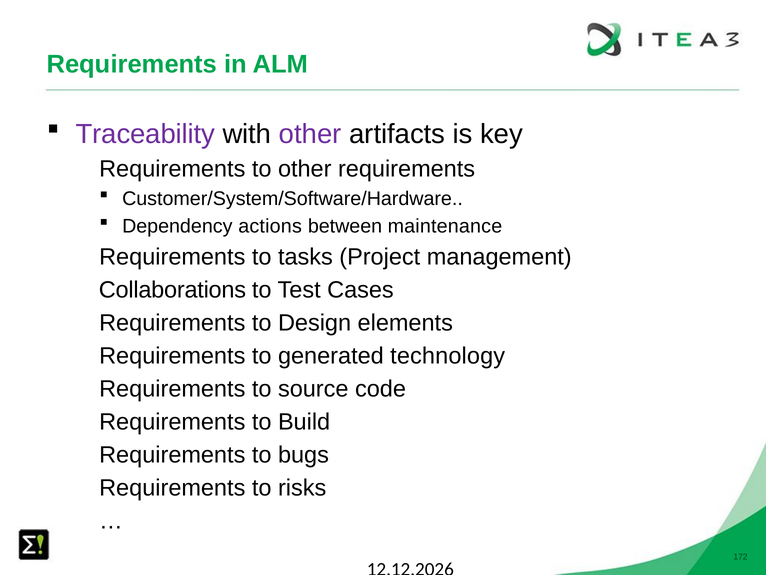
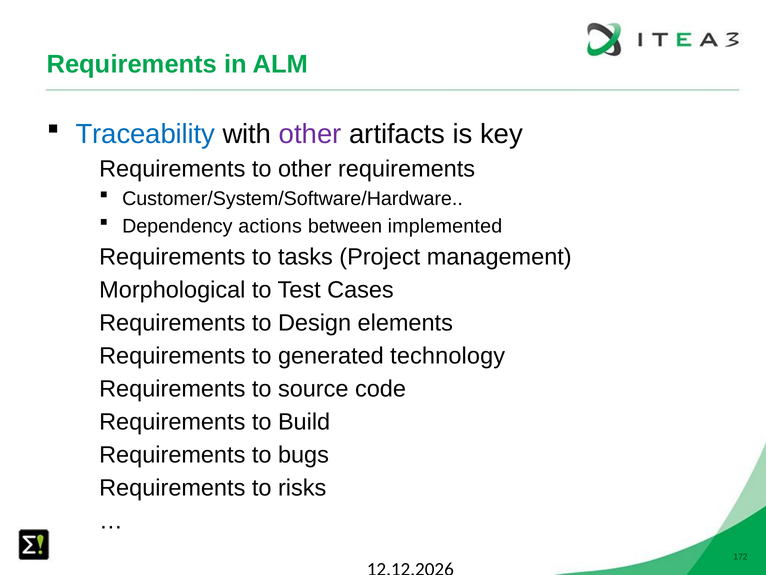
Traceability colour: purple -> blue
maintenance: maintenance -> implemented
Collaborations: Collaborations -> Morphological
